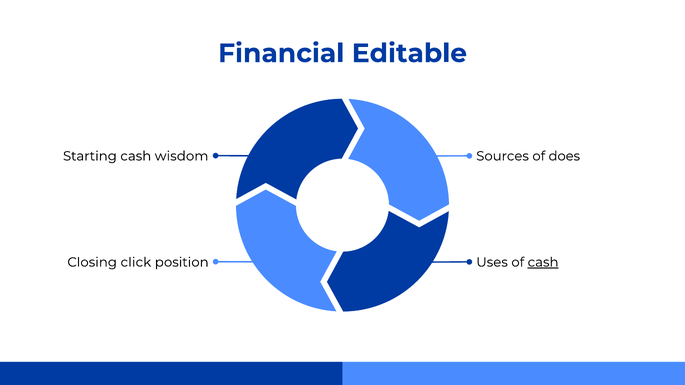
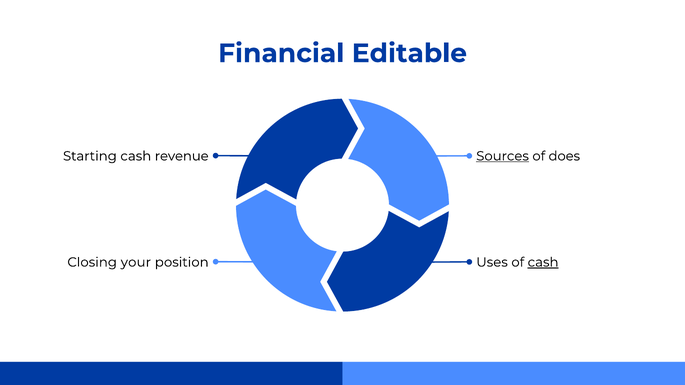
wisdom: wisdom -> revenue
Sources underline: none -> present
click: click -> your
